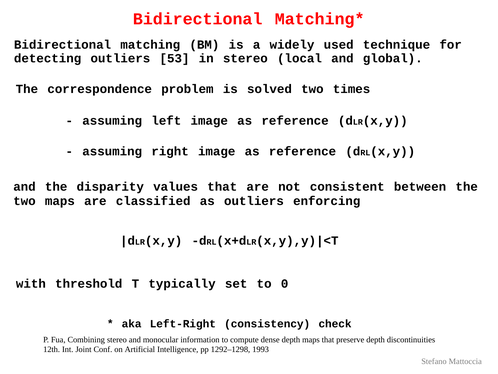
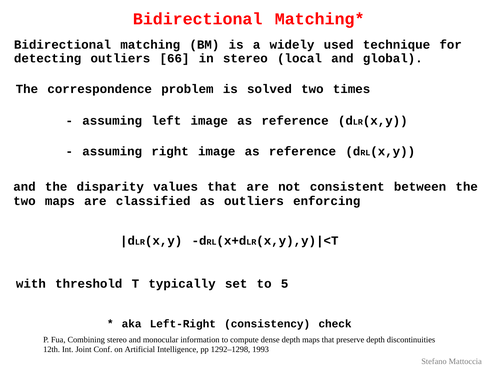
53: 53 -> 66
0: 0 -> 5
